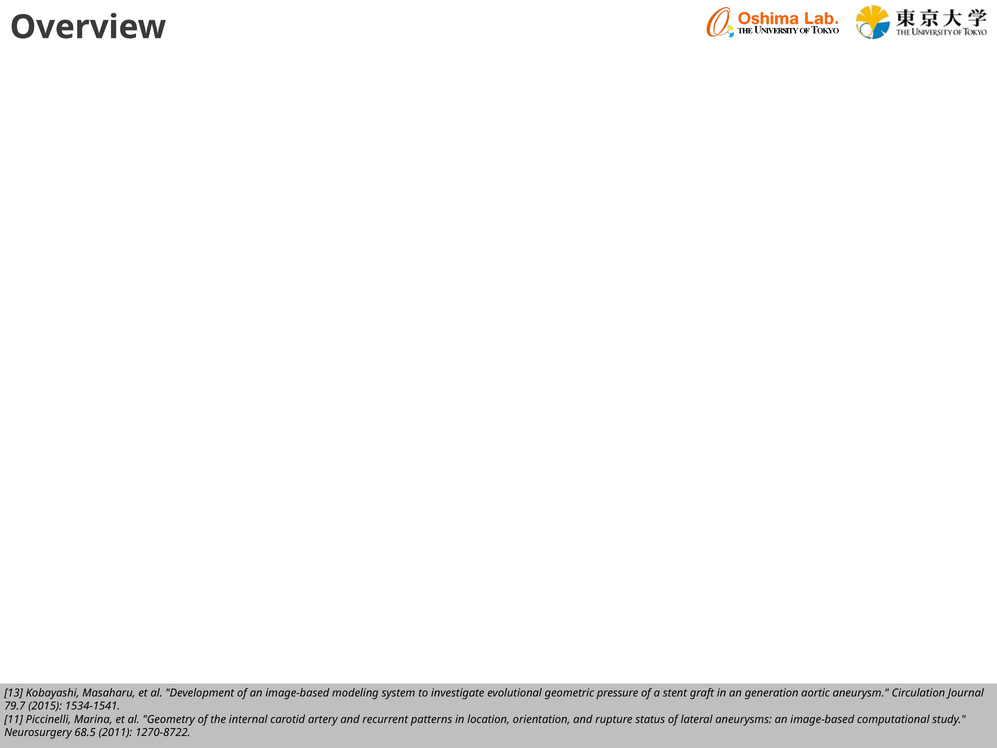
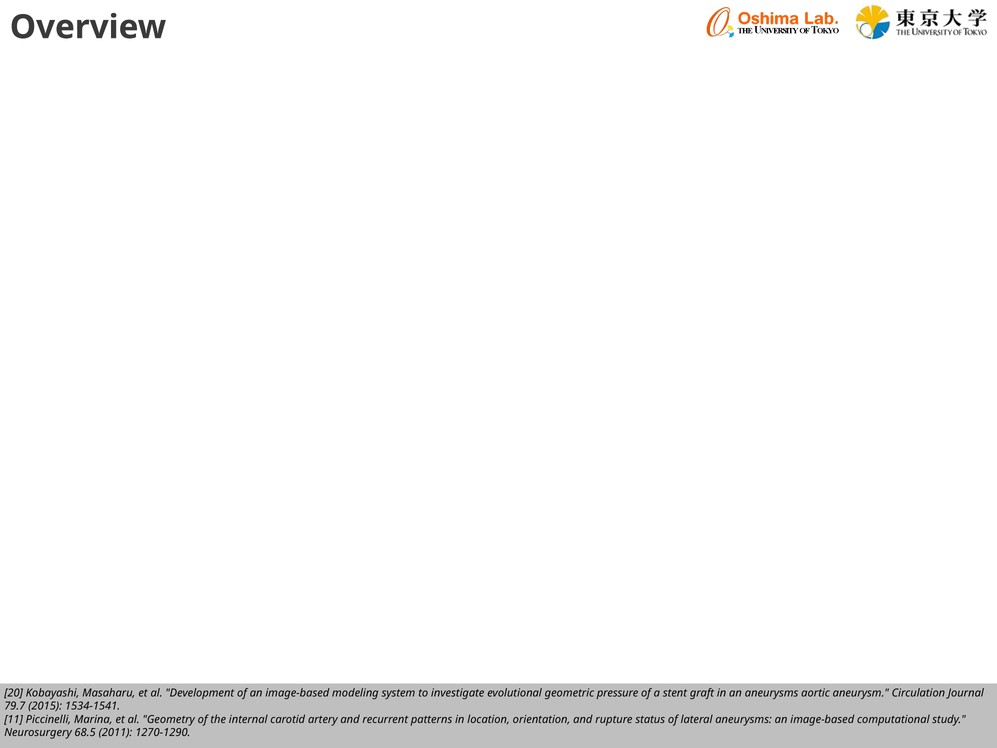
13: 13 -> 20
an generation: generation -> aneurysms
1270-8722: 1270-8722 -> 1270-1290
